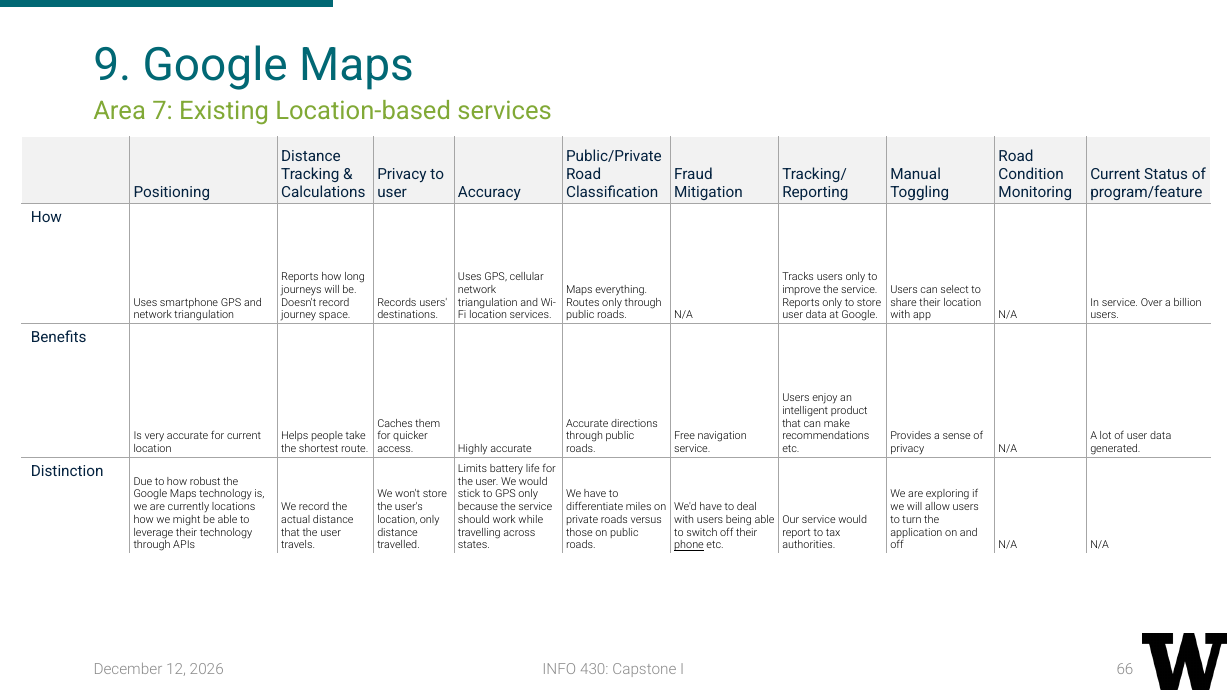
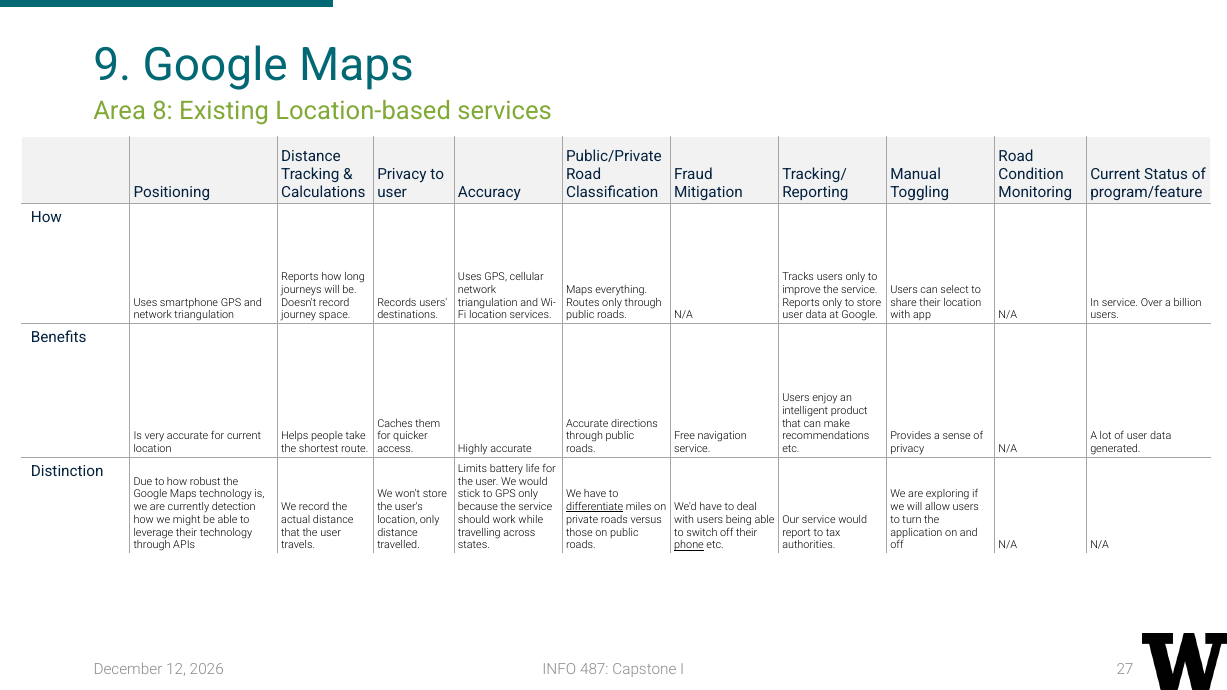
7: 7 -> 8
locations: locations -> detection
differentiate underline: none -> present
430: 430 -> 487
66: 66 -> 27
